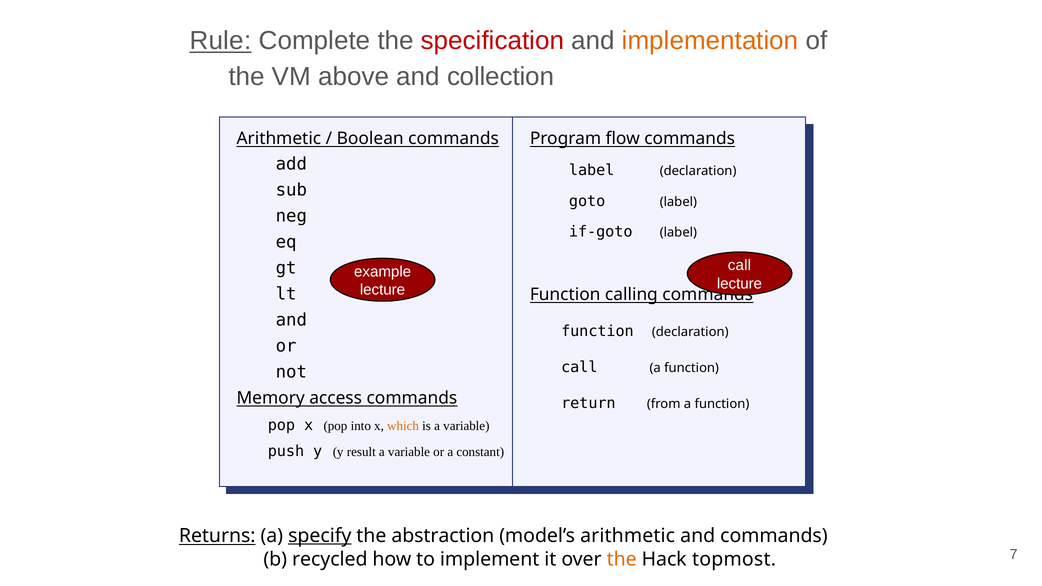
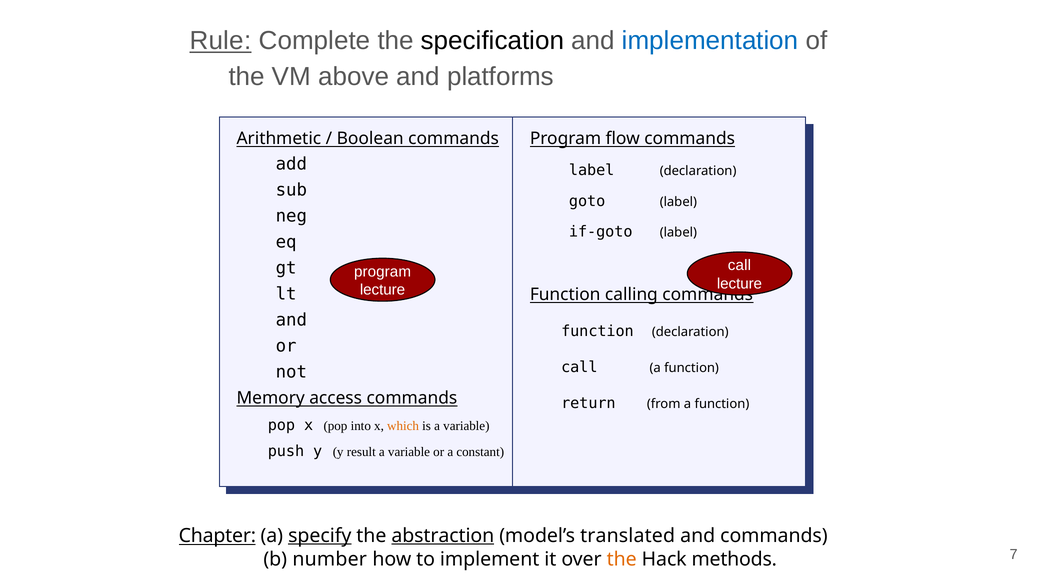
specification colour: red -> black
implementation colour: orange -> blue
collection: collection -> platforms
example at (383, 272): example -> program
Returns: Returns -> Chapter
abstraction underline: none -> present
model’s arithmetic: arithmetic -> translated
recycled: recycled -> number
topmost: topmost -> methods
